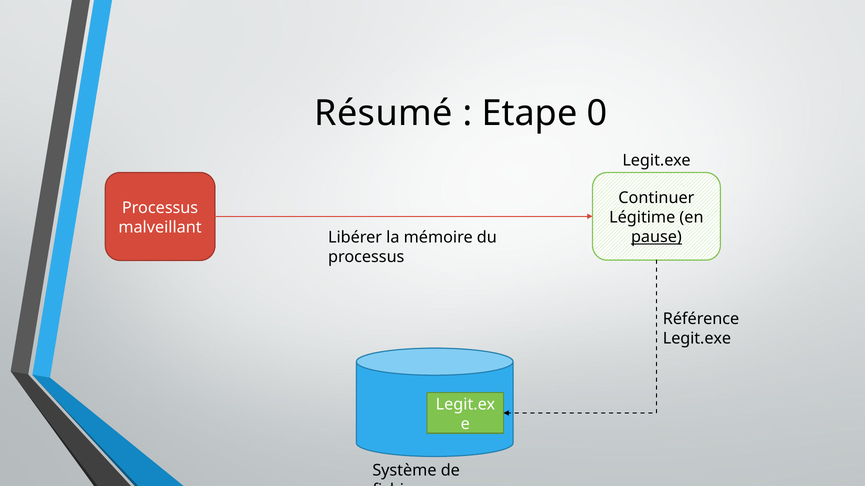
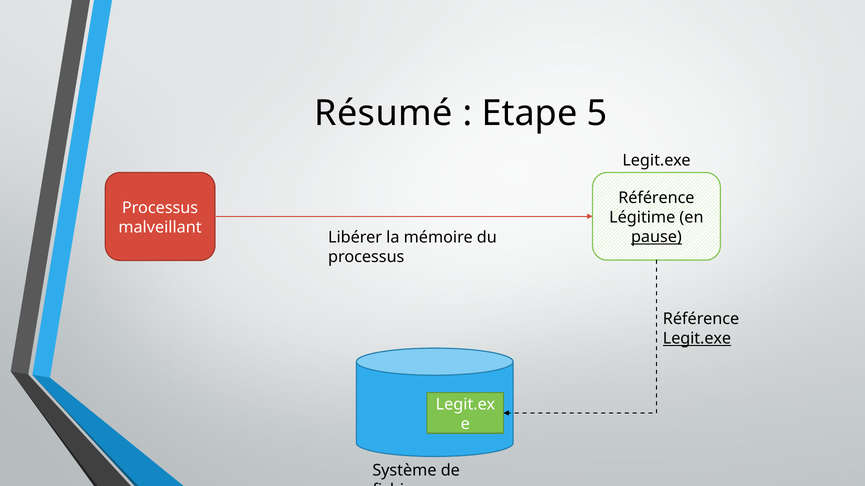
0: 0 -> 5
Continuer at (656, 198): Continuer -> Référence
Legit.exe at (697, 339) underline: none -> present
